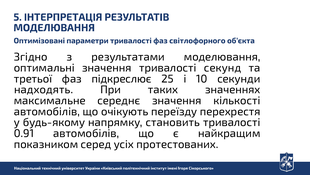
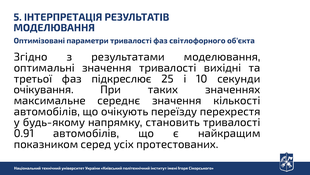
секунд: секунд -> вихідні
надходять: надходять -> очікування
